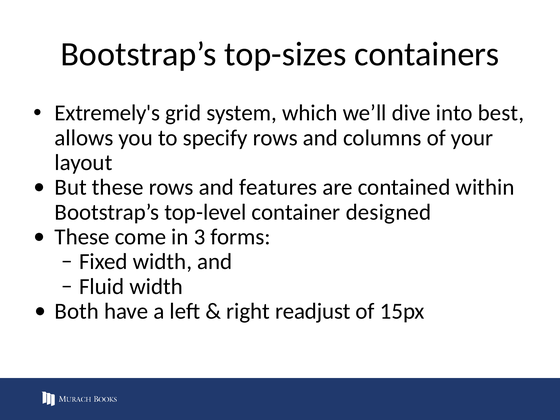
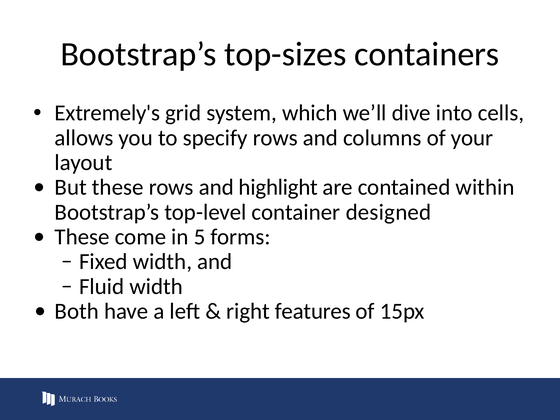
best: best -> cells
features: features -> highlight
3: 3 -> 5
readjust: readjust -> features
